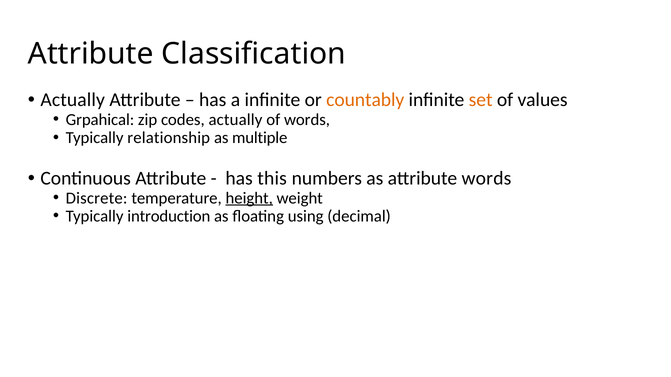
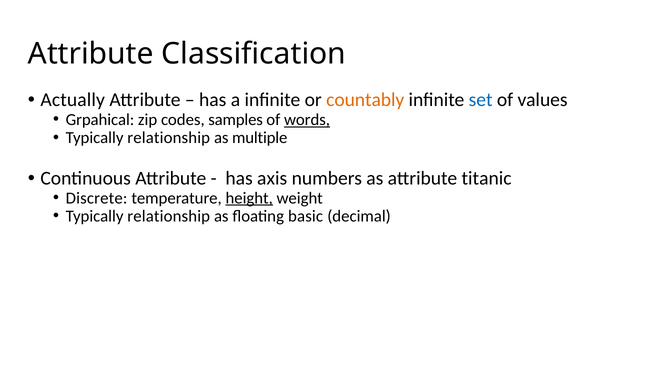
set colour: orange -> blue
codes actually: actually -> samples
words at (307, 120) underline: none -> present
this: this -> axis
attribute words: words -> titanic
introduction at (169, 216): introduction -> relationship
using: using -> basic
